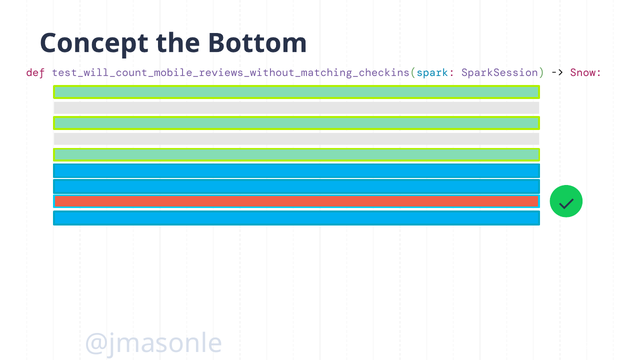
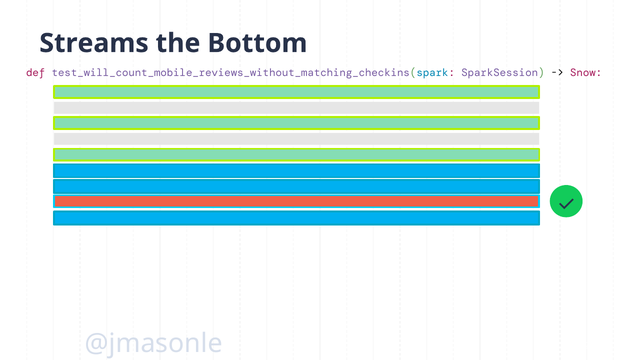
Concept: Concept -> Streams
